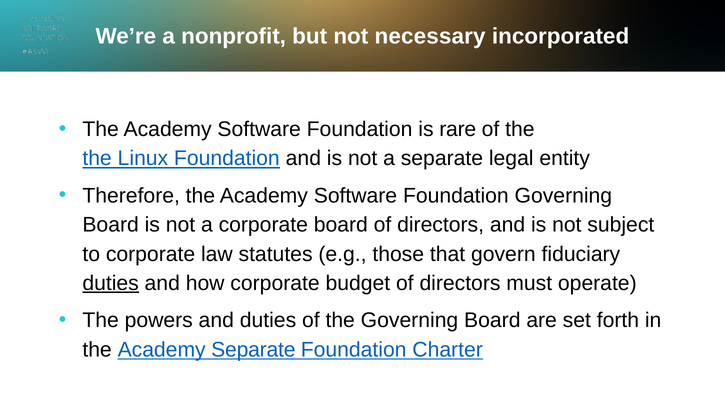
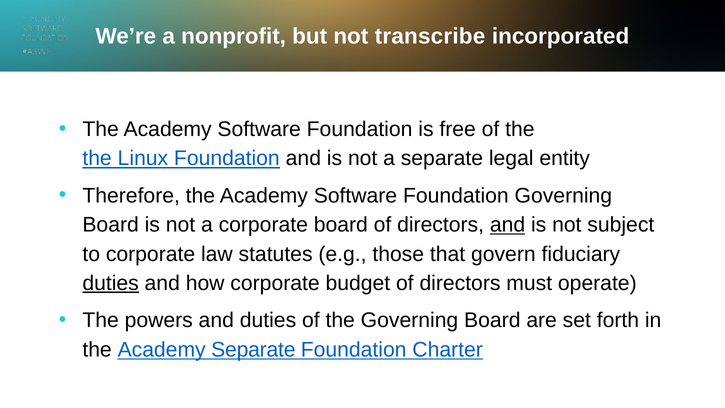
necessary: necessary -> transcribe
rare: rare -> free
and at (508, 225) underline: none -> present
